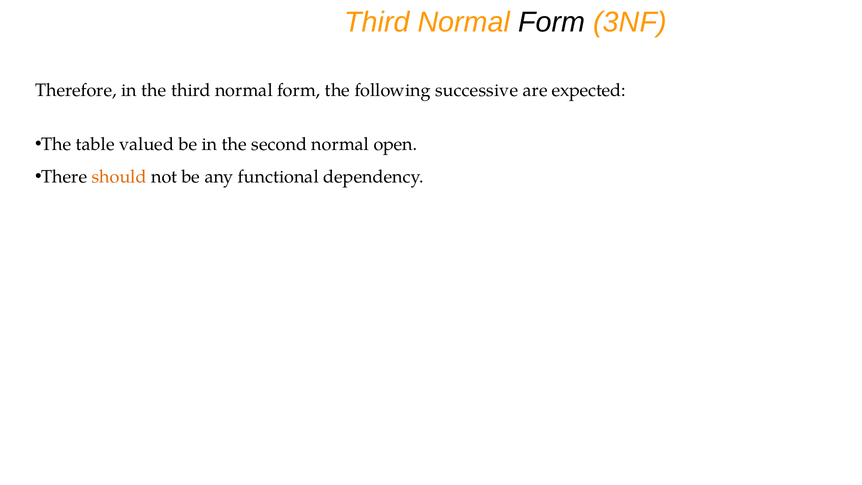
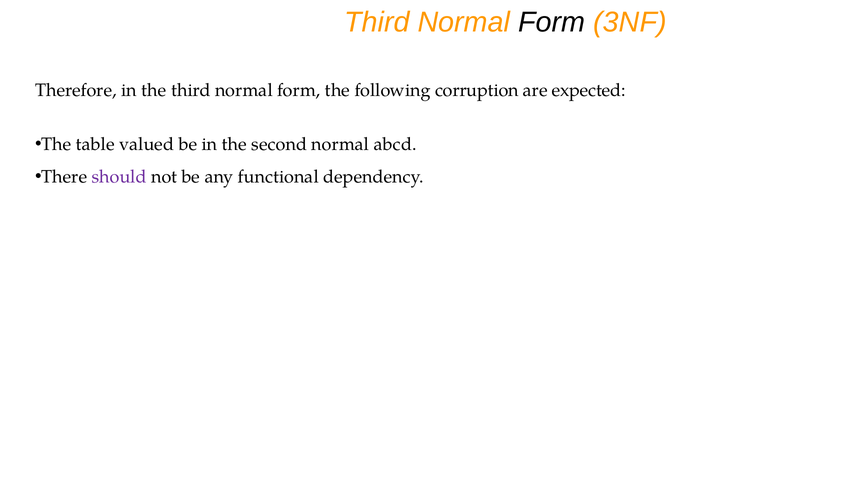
successive: successive -> corruption
open: open -> abcd
should colour: orange -> purple
